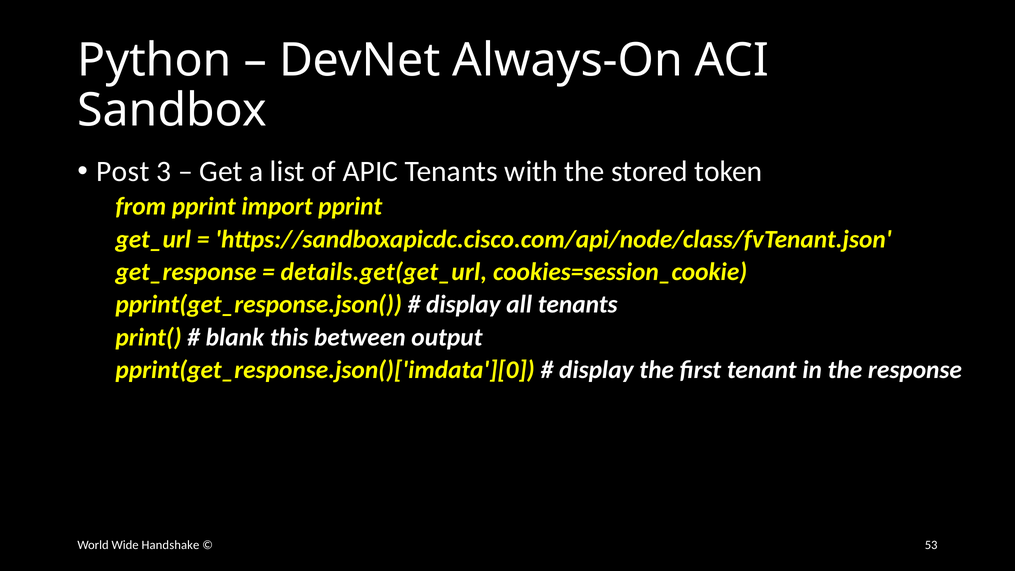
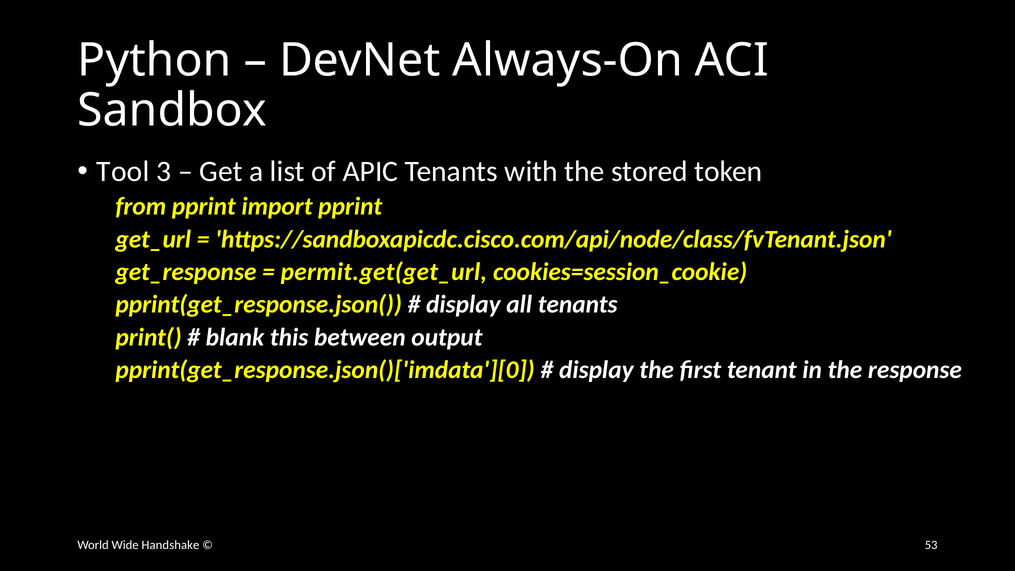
Post: Post -> Tool
details.get(get_url: details.get(get_url -> permit.get(get_url
